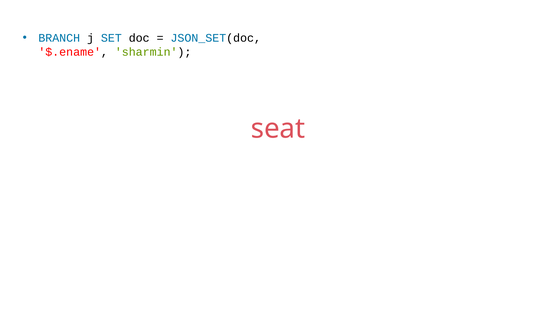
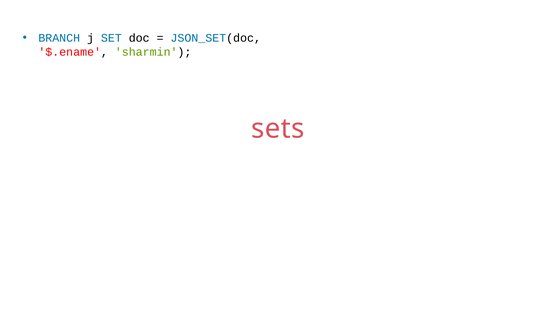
seat: seat -> sets
